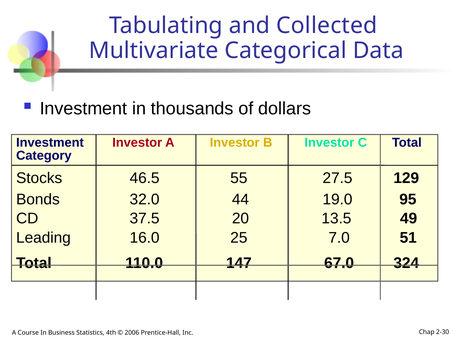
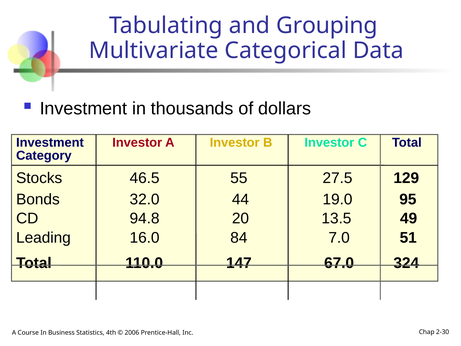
Collected: Collected -> Grouping
37.5: 37.5 -> 94.8
25: 25 -> 84
